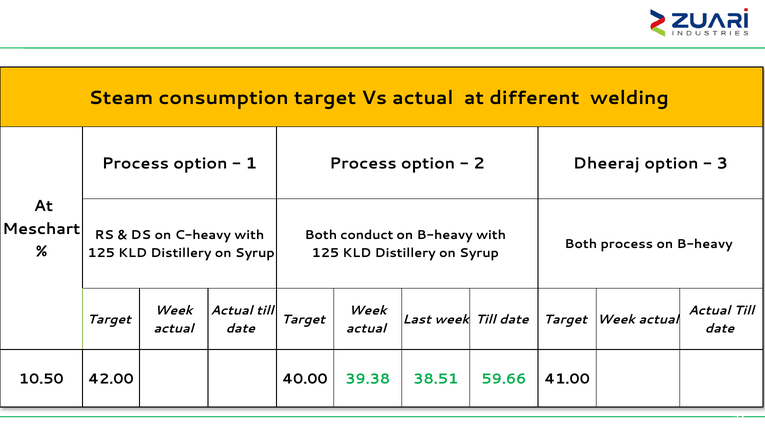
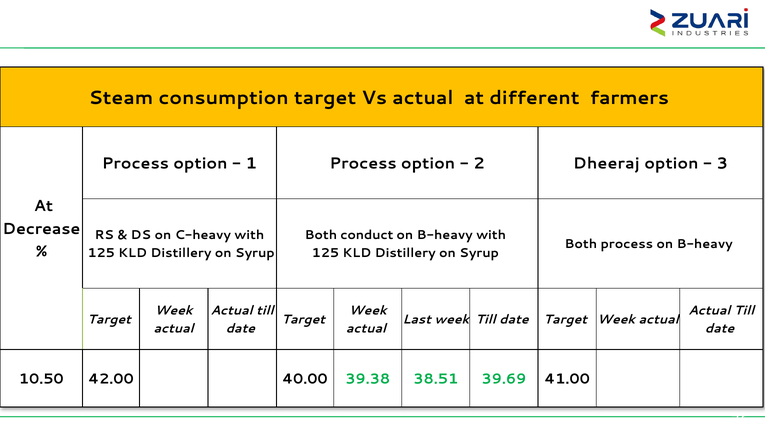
welding: welding -> farmers
Meschart: Meschart -> Decrease
59.66: 59.66 -> 39.69
